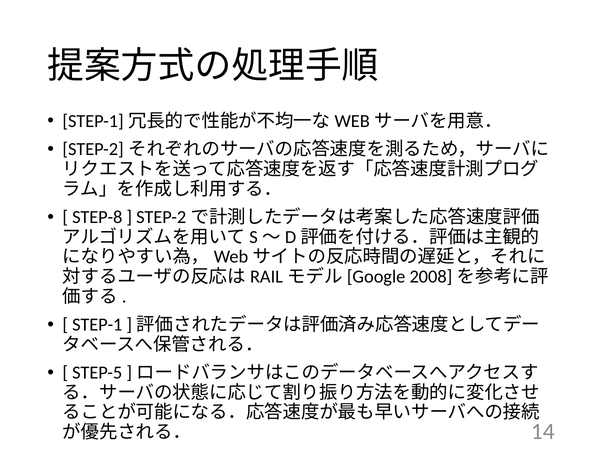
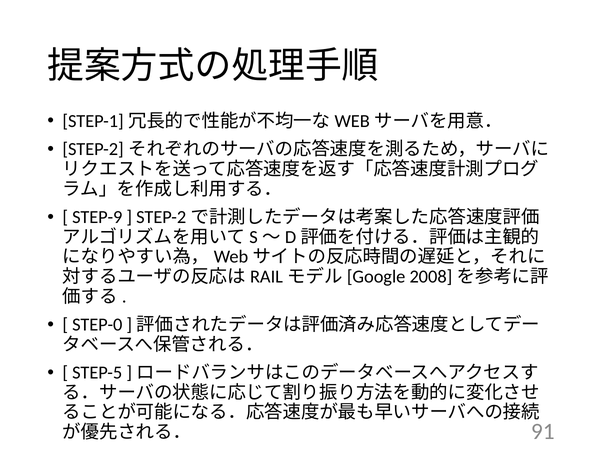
STEP-8: STEP-8 -> STEP-9
STEP-1: STEP-1 -> STEP-0
14: 14 -> 91
